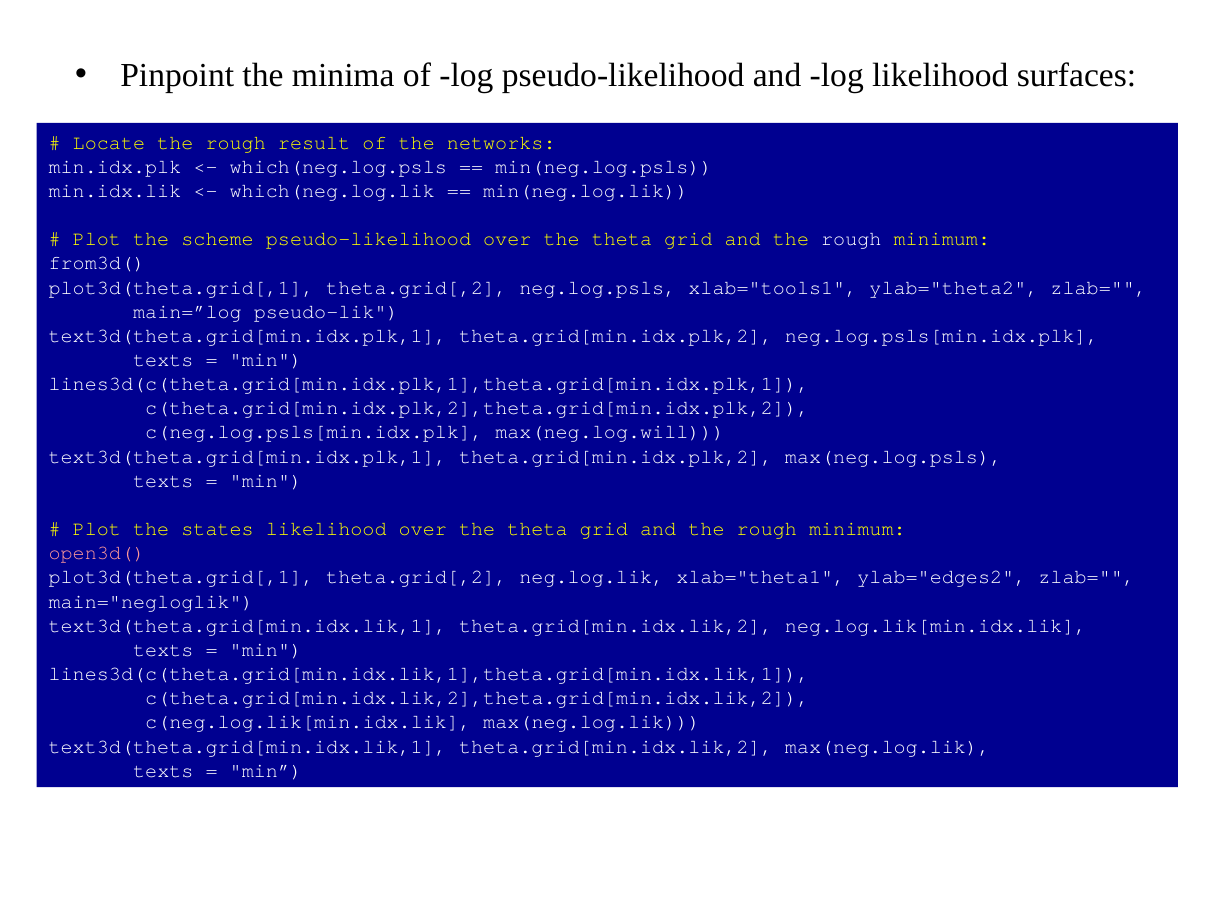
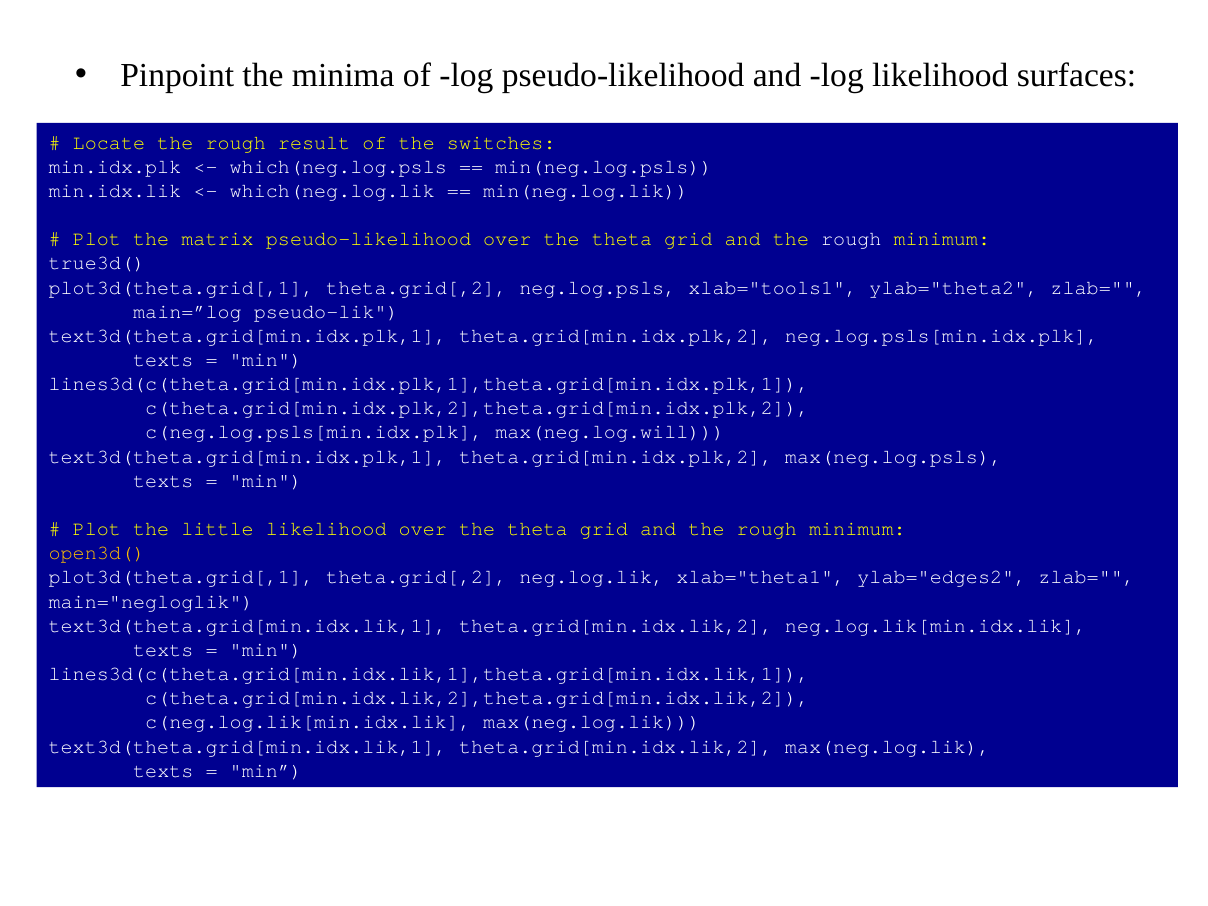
networks: networks -> switches
scheme: scheme -> matrix
from3d(: from3d( -> true3d(
states: states -> little
open3d( colour: pink -> yellow
